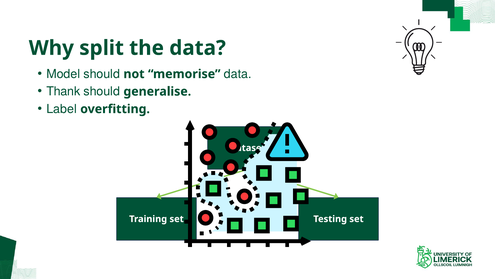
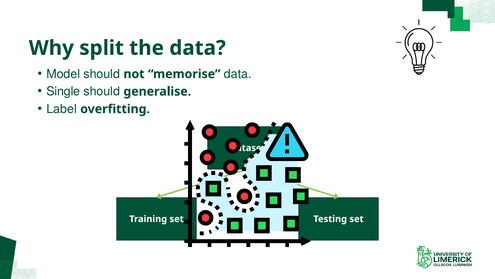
Thank: Thank -> Single
